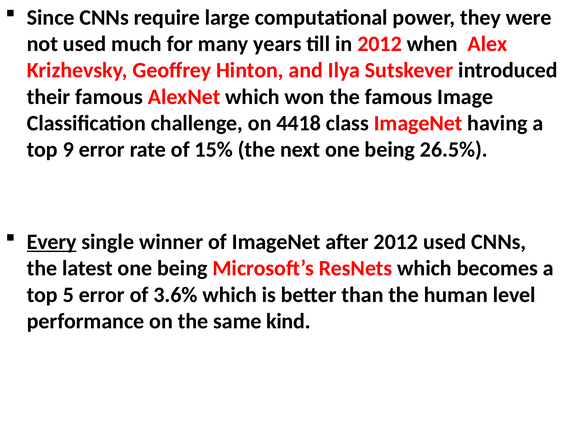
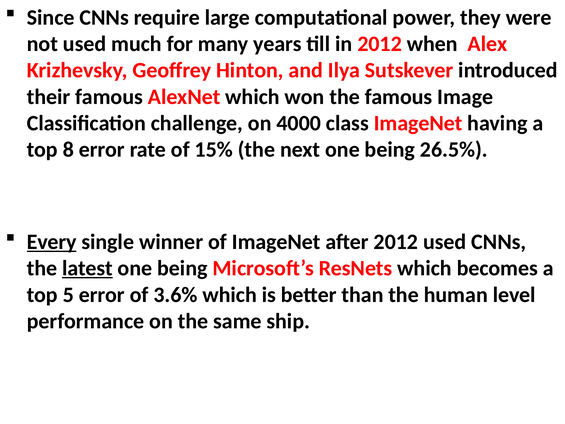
4418: 4418 -> 4000
9: 9 -> 8
latest underline: none -> present
kind: kind -> ship
